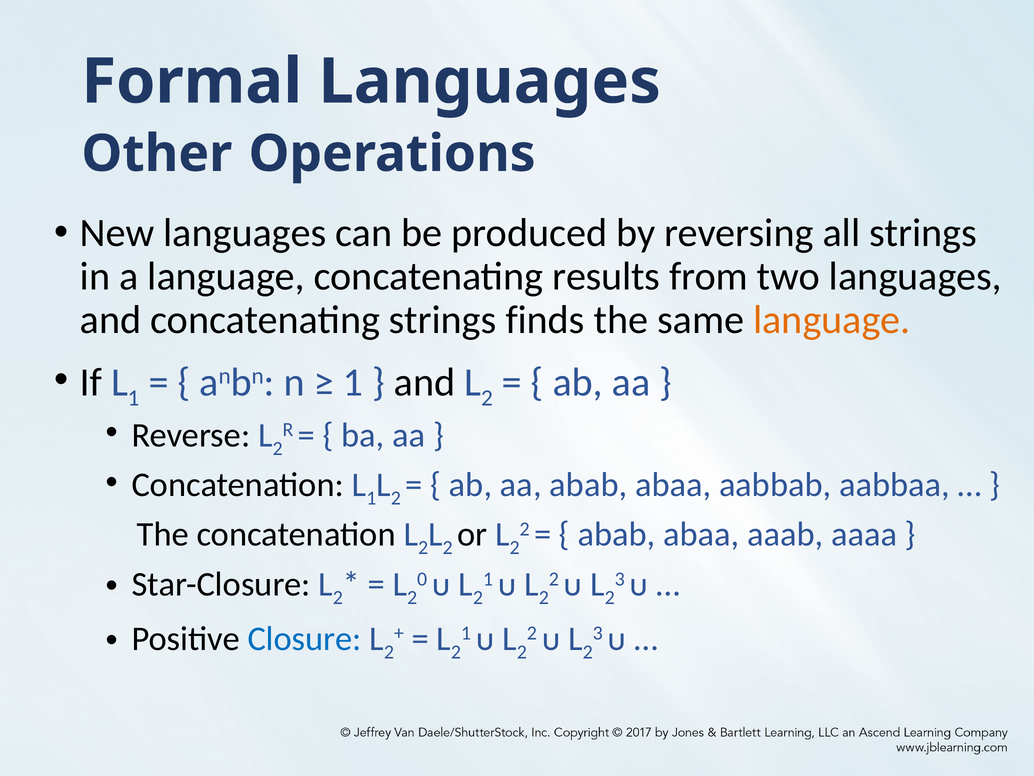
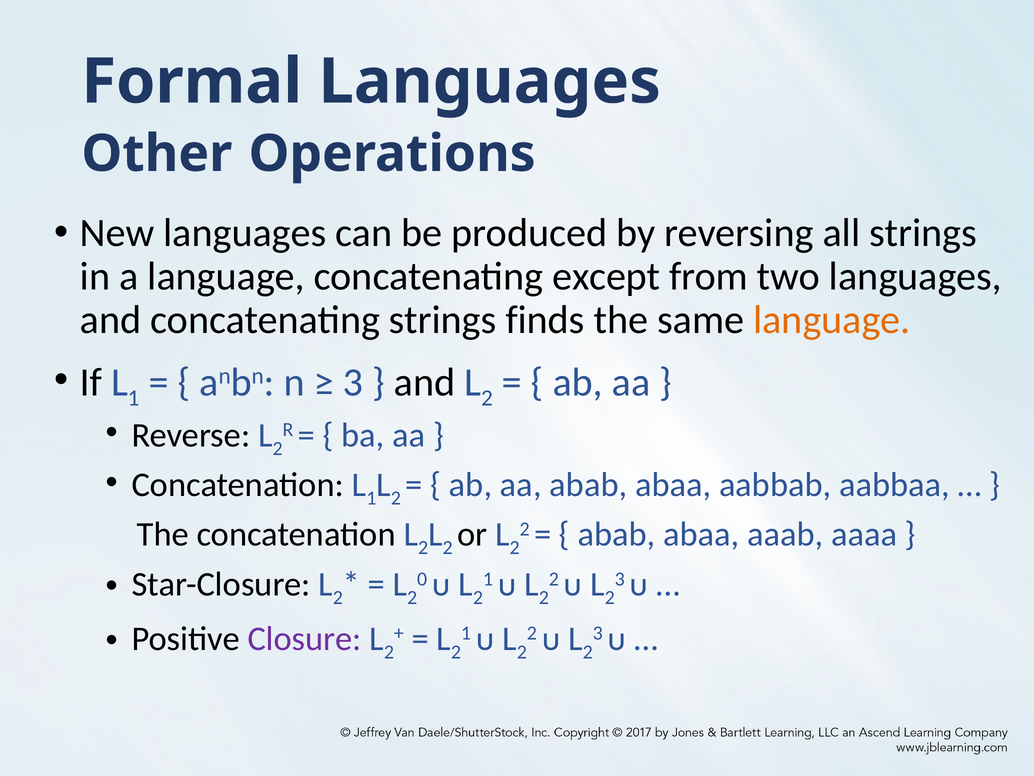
results: results -> except
1 at (353, 382): 1 -> 3
Closure colour: blue -> purple
